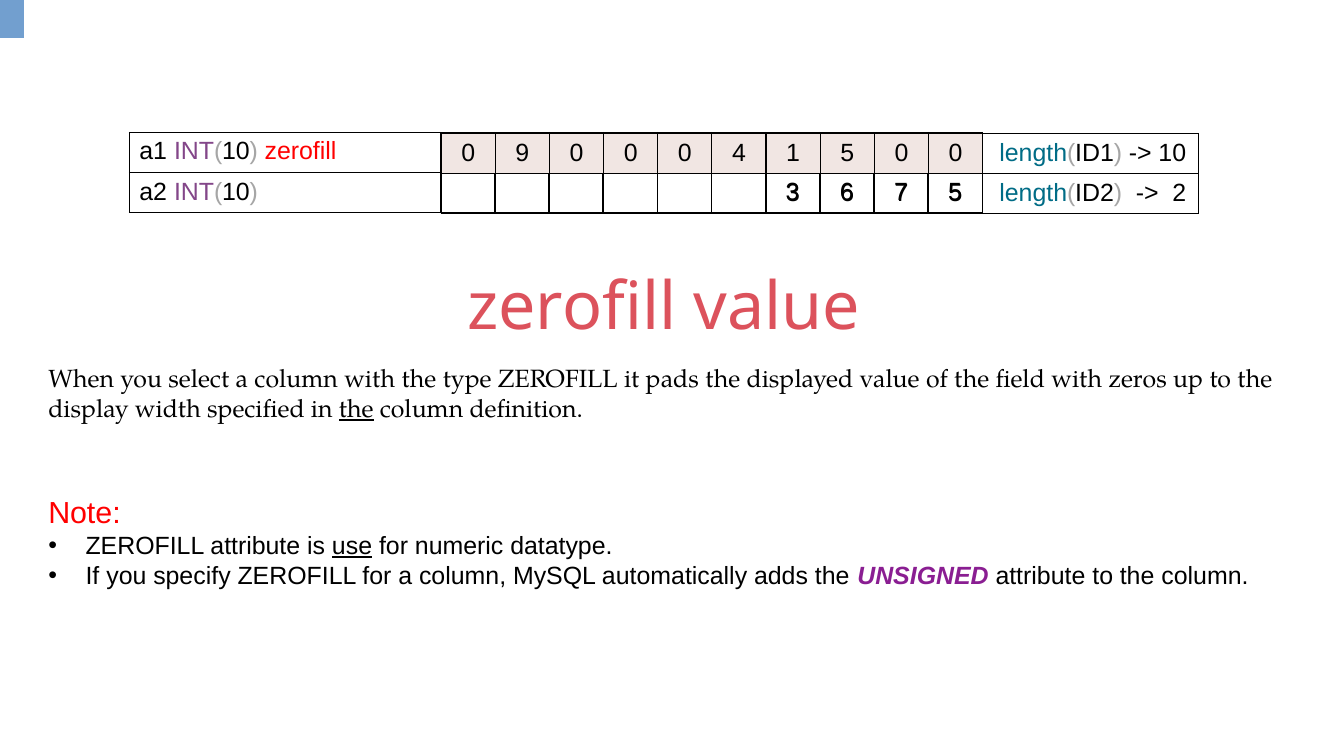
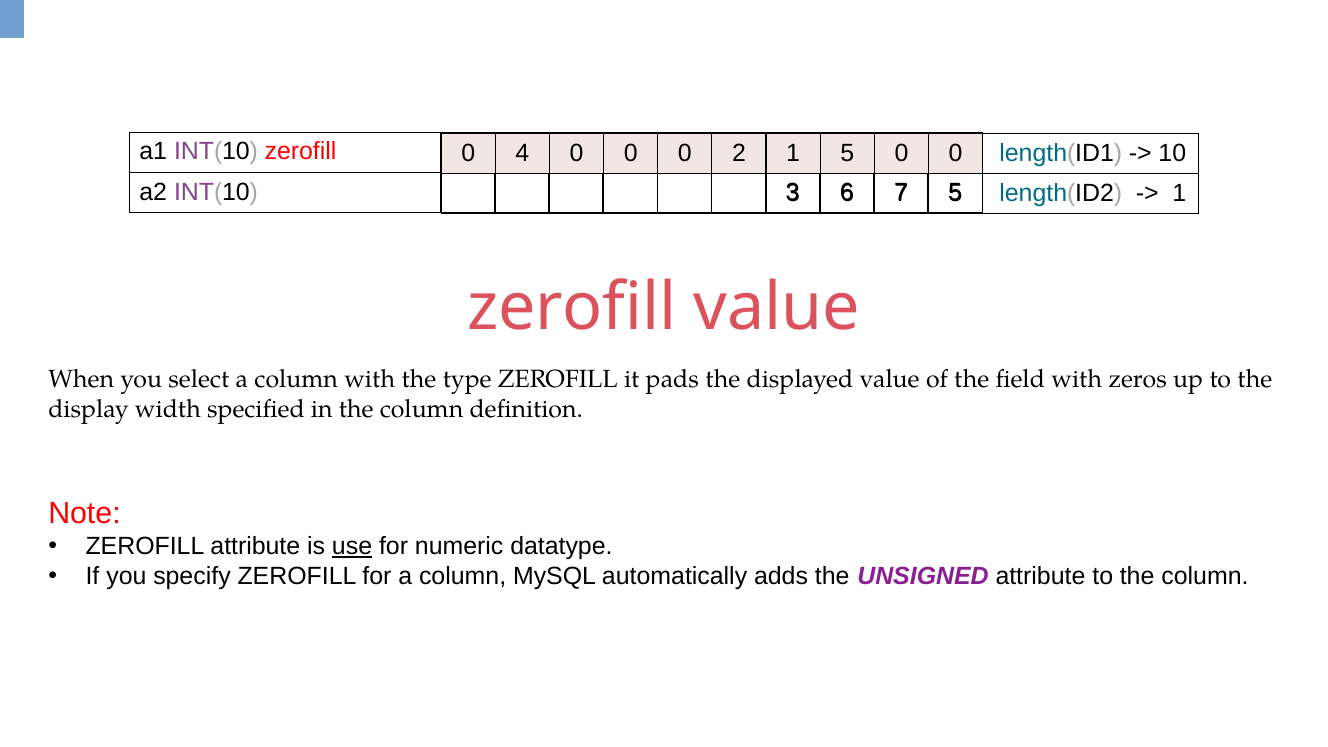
9: 9 -> 4
4: 4 -> 2
2 at (1179, 193): 2 -> 1
the at (356, 409) underline: present -> none
